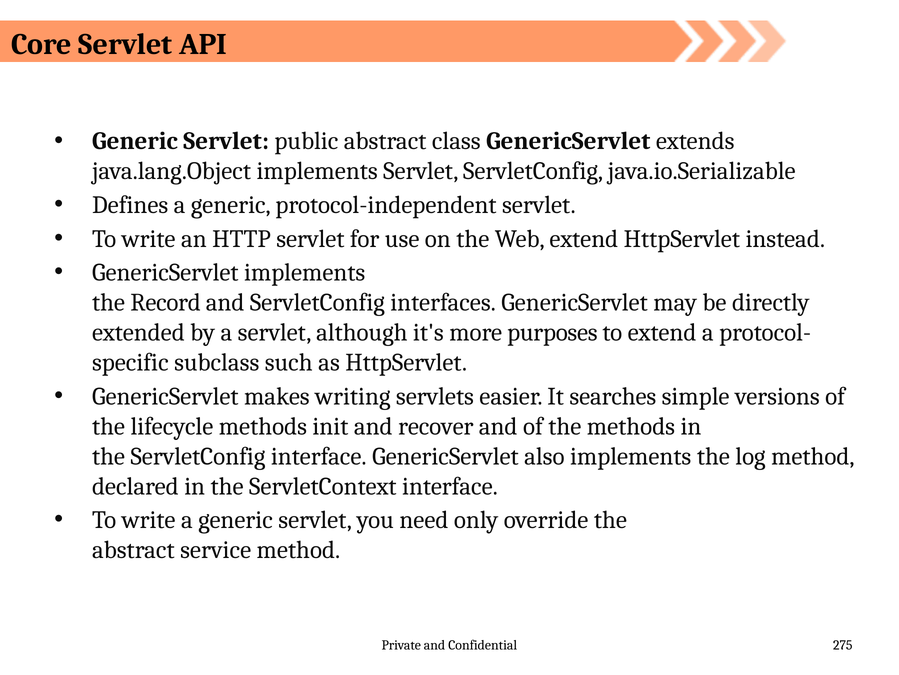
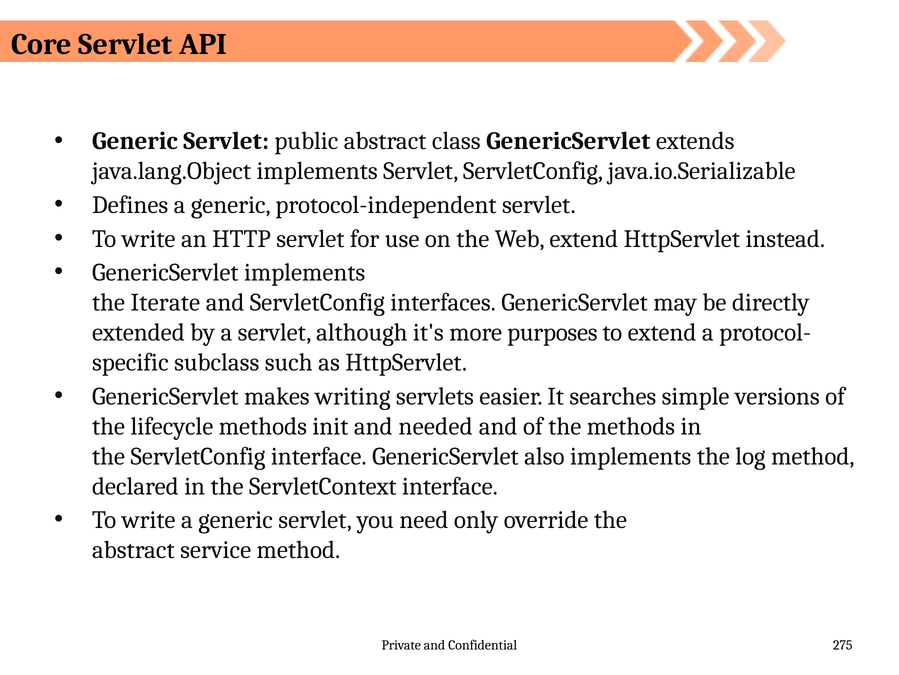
Record: Record -> Iterate
recover: recover -> needed
